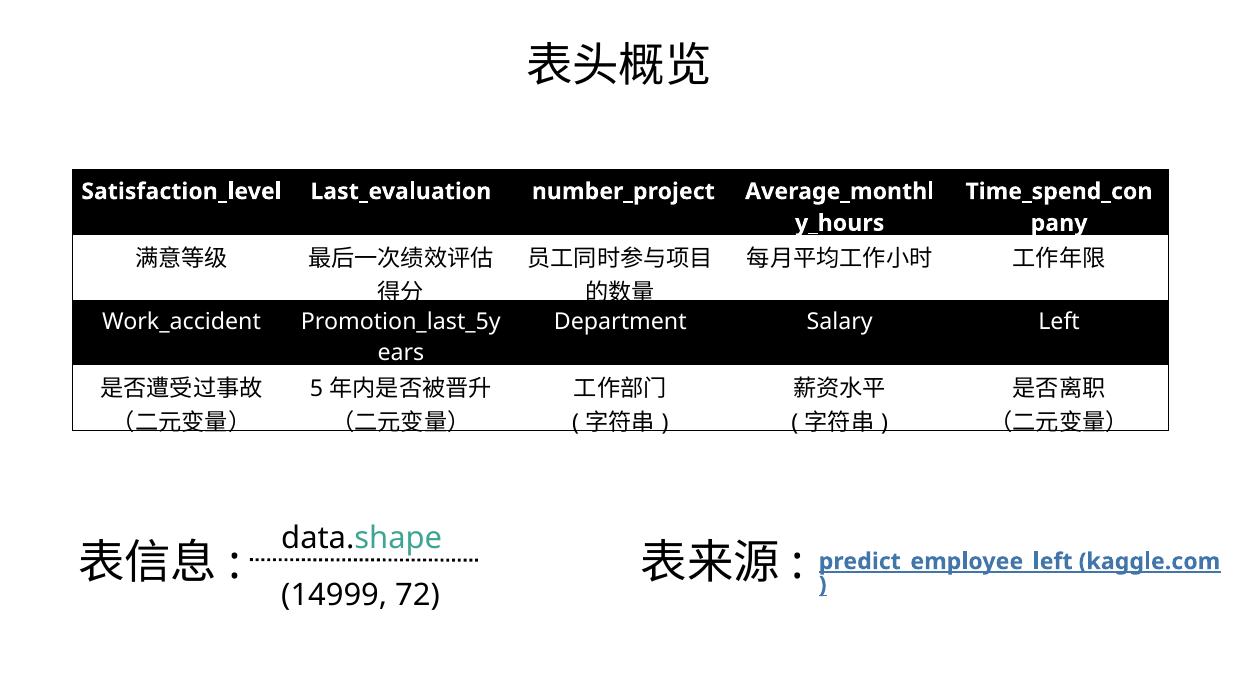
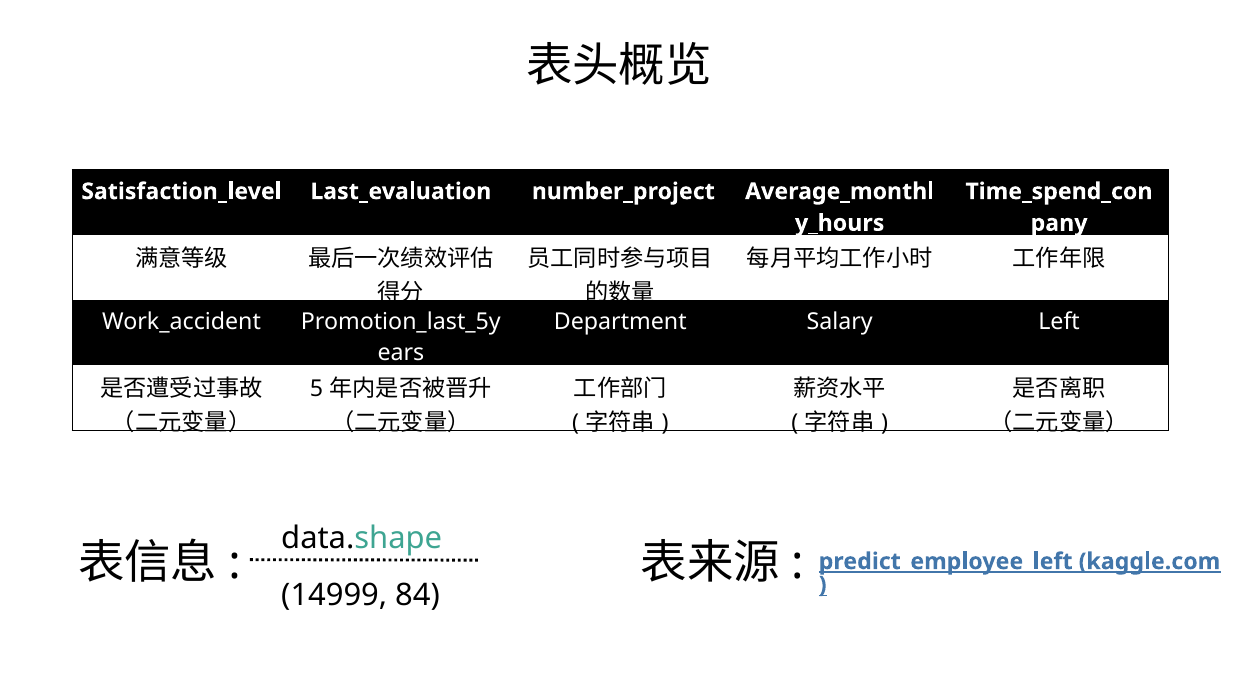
72: 72 -> 84
